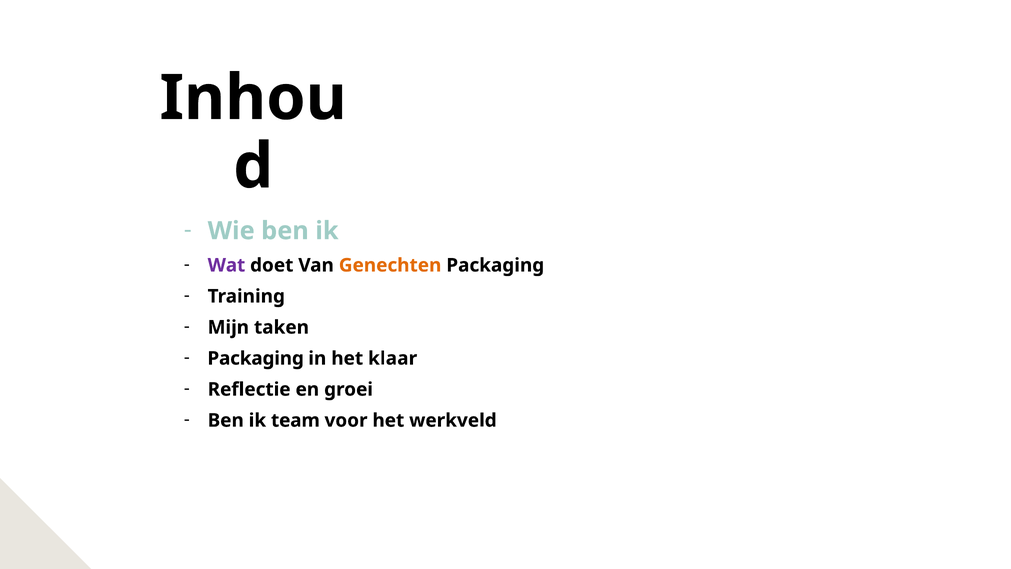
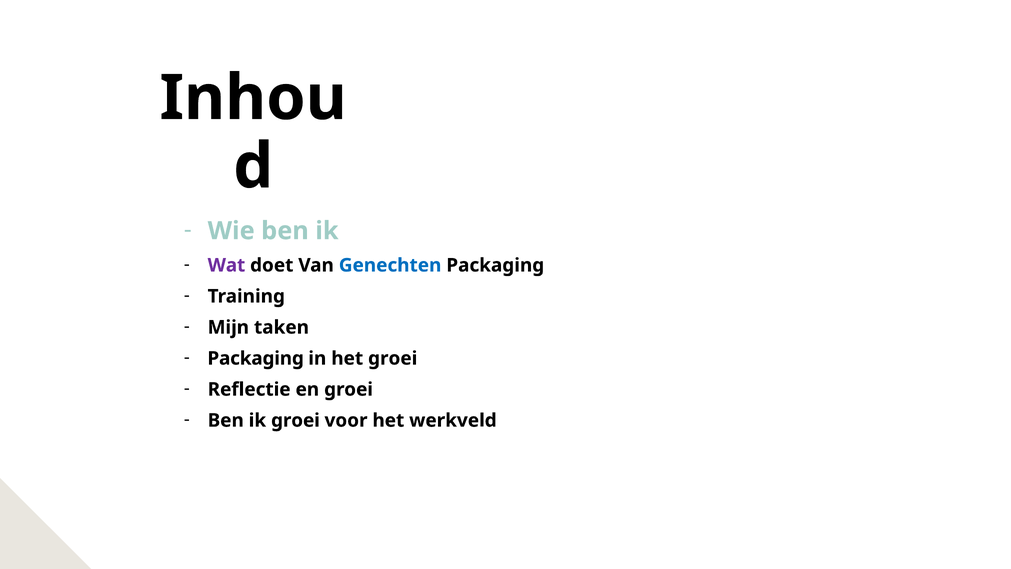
Genechten colour: orange -> blue
het klaar: klaar -> groei
ik team: team -> groei
